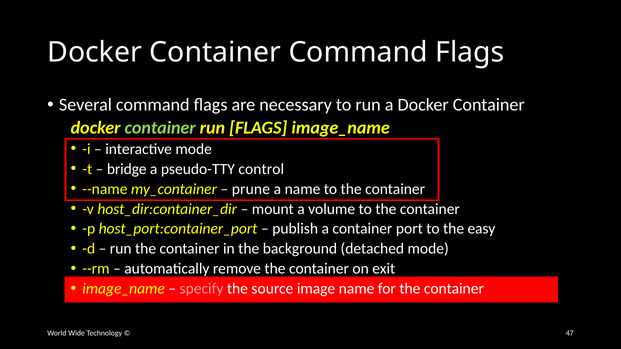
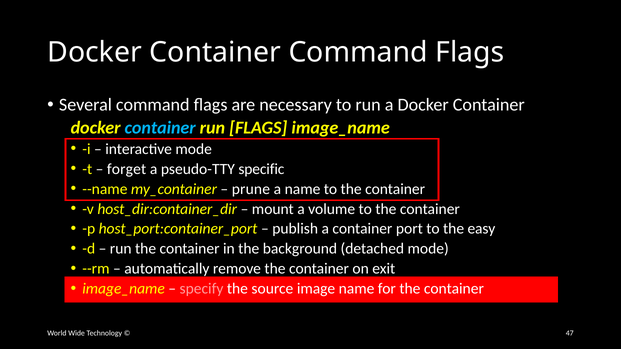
container at (160, 128) colour: light green -> light blue
bridge: bridge -> forget
control: control -> specific
